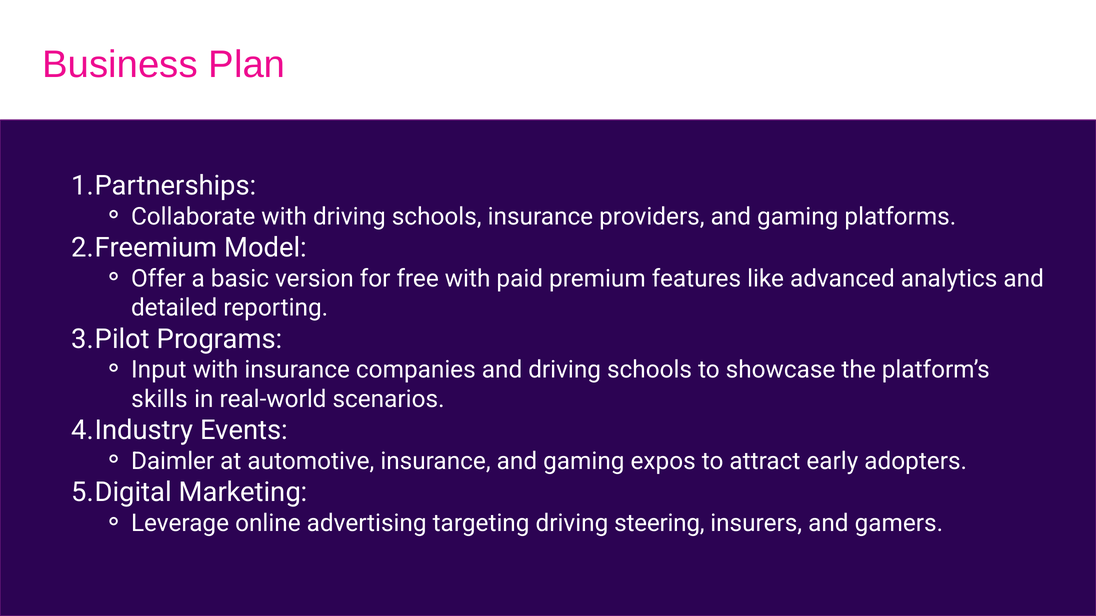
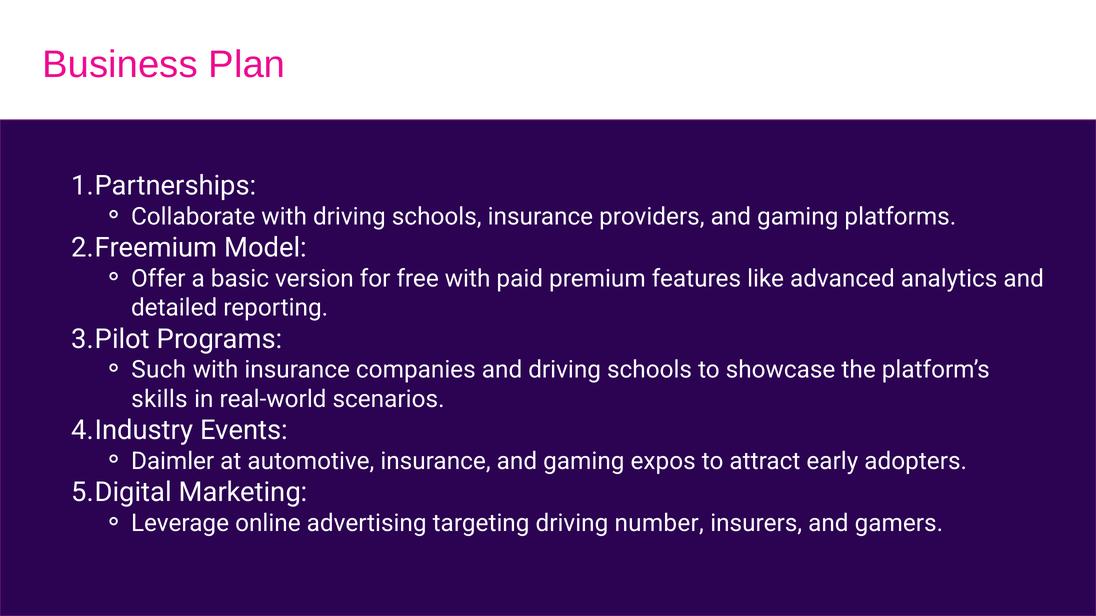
Input: Input -> Such
steering: steering -> number
